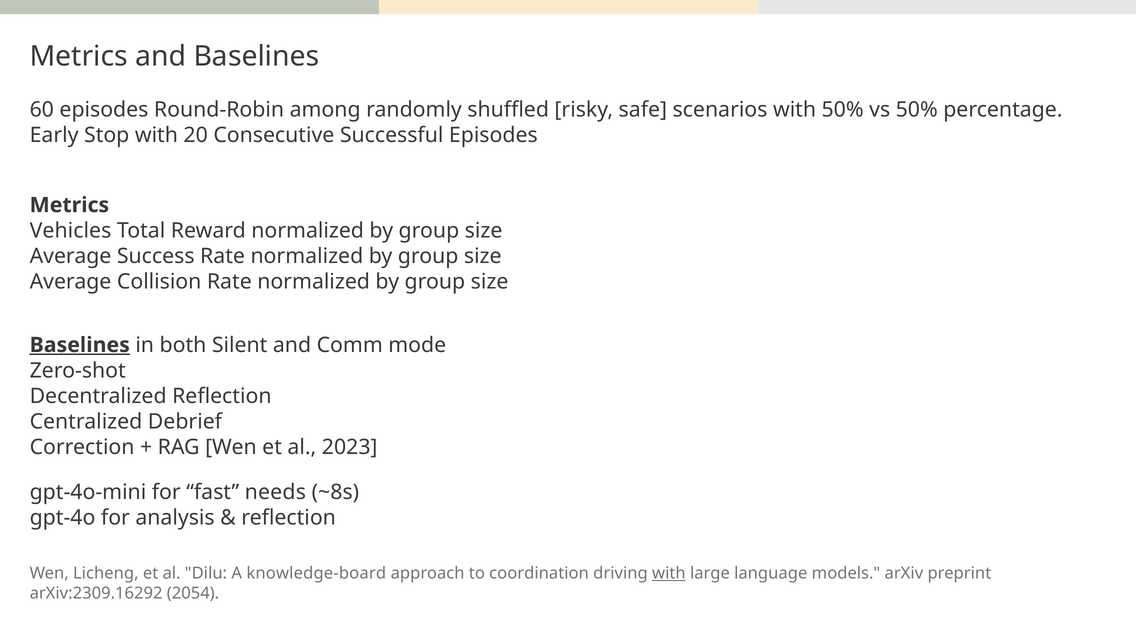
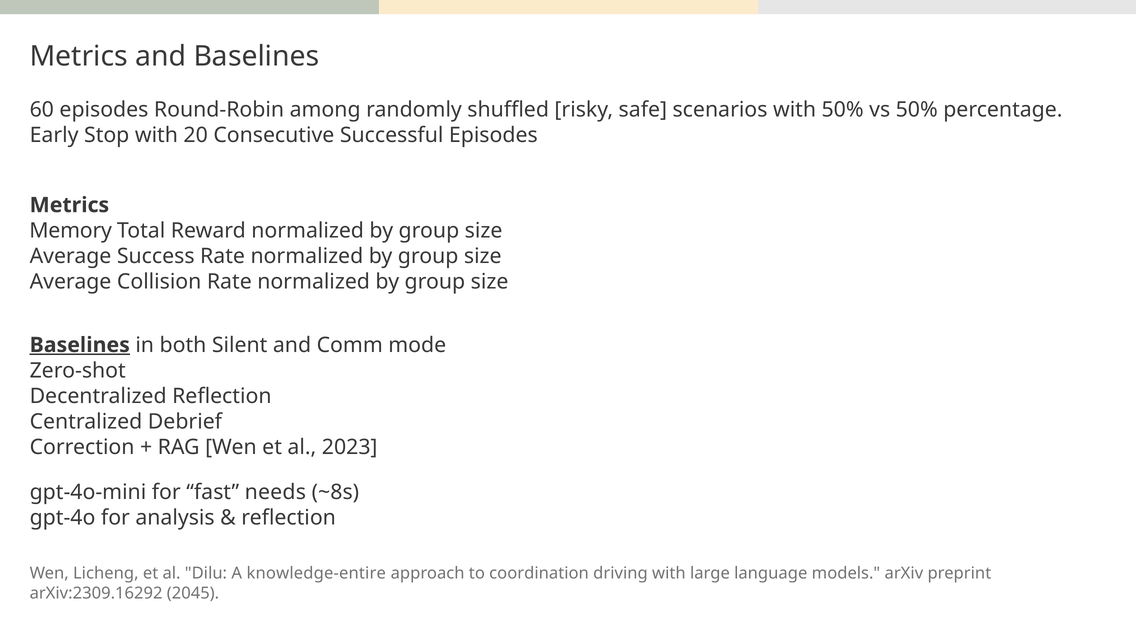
Vehicles: Vehicles -> Memory
knowledge-board: knowledge-board -> knowledge-entire
with at (669, 573) underline: present -> none
2054: 2054 -> 2045
